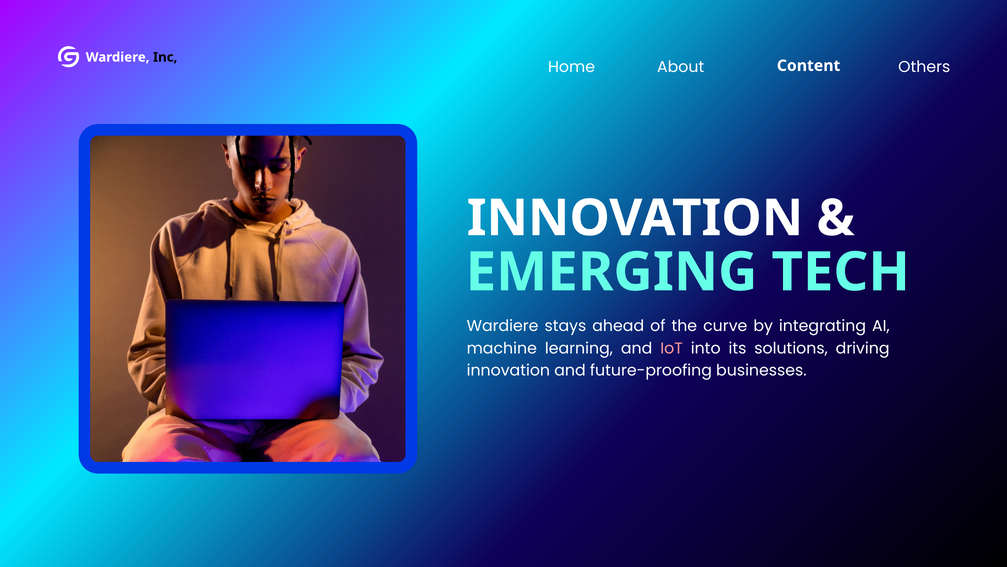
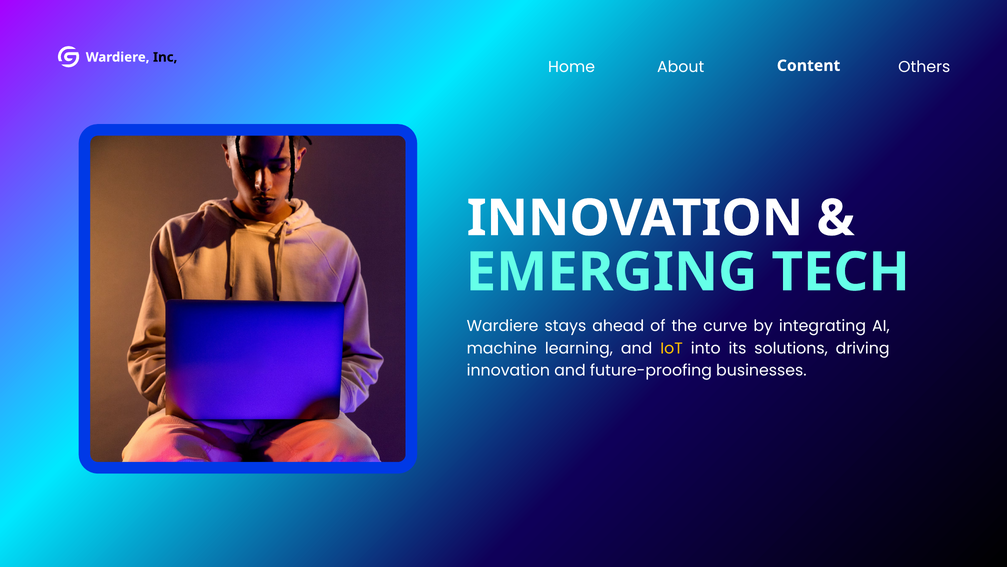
IoT colour: pink -> yellow
